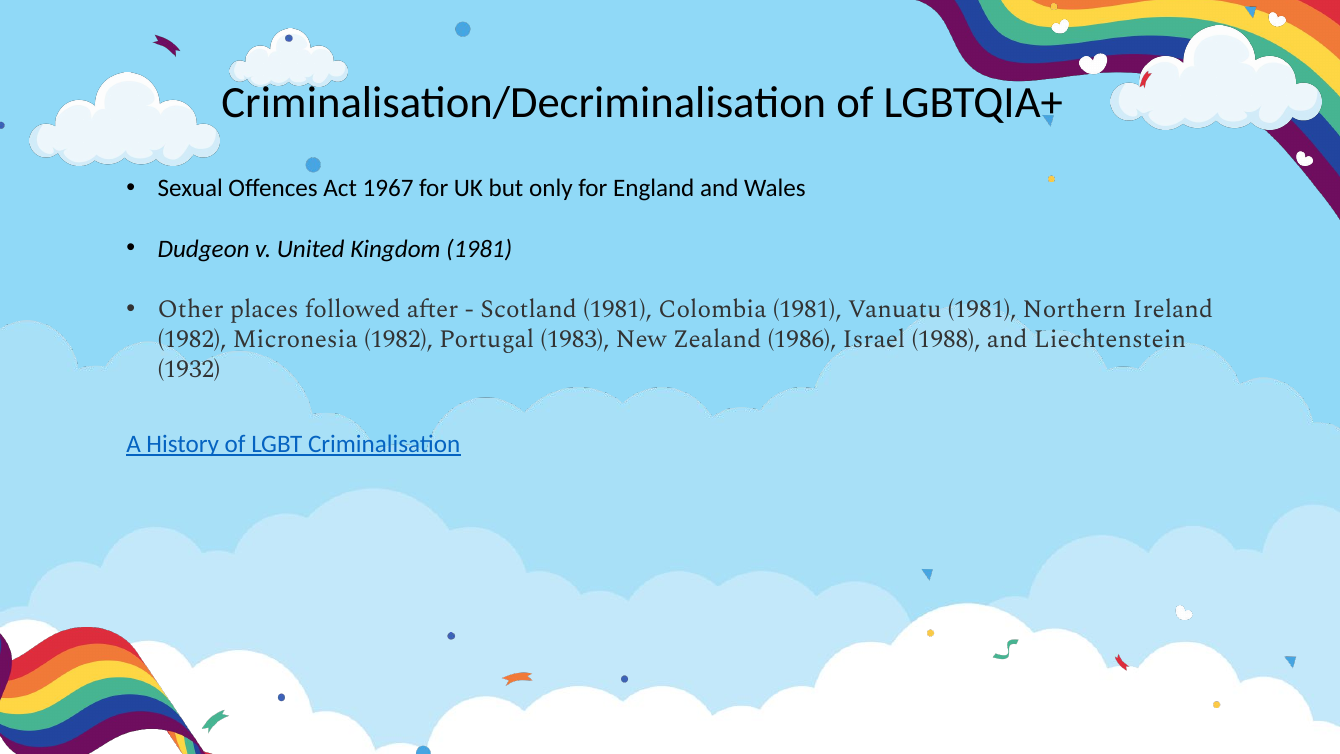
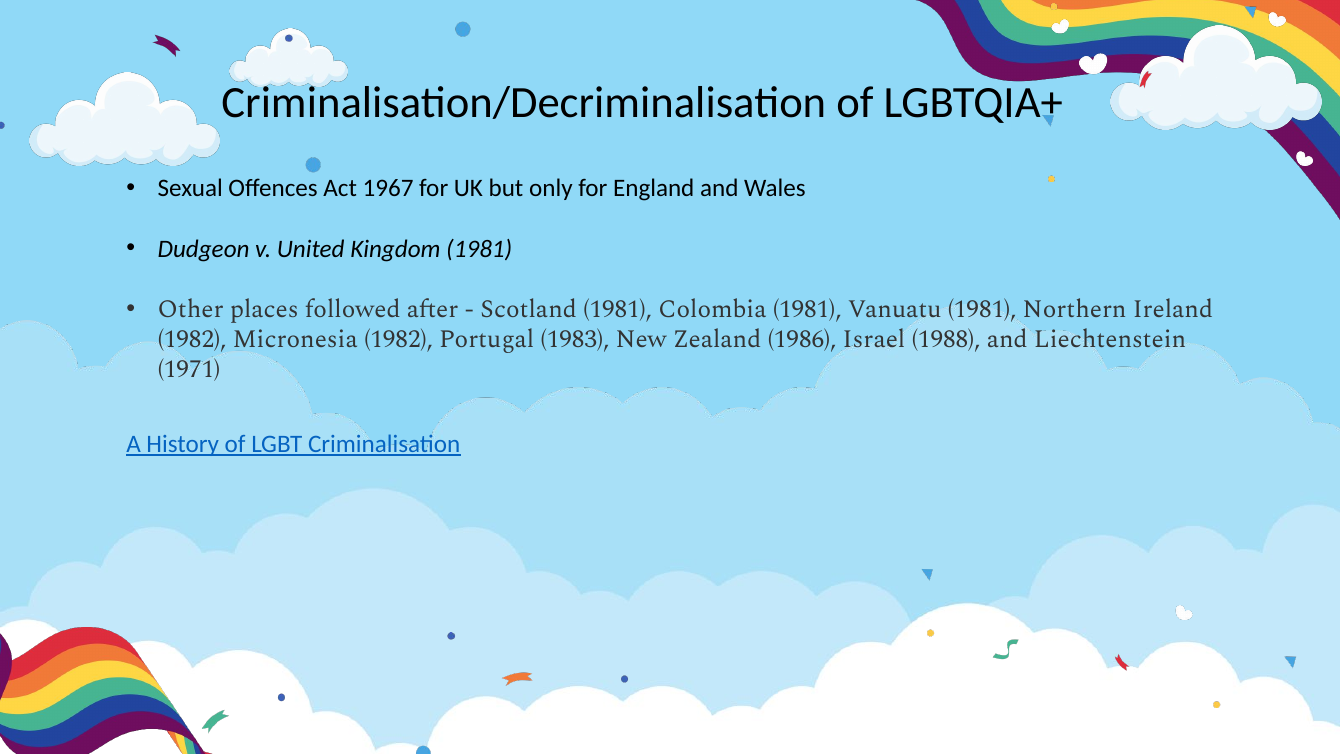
1932: 1932 -> 1971
